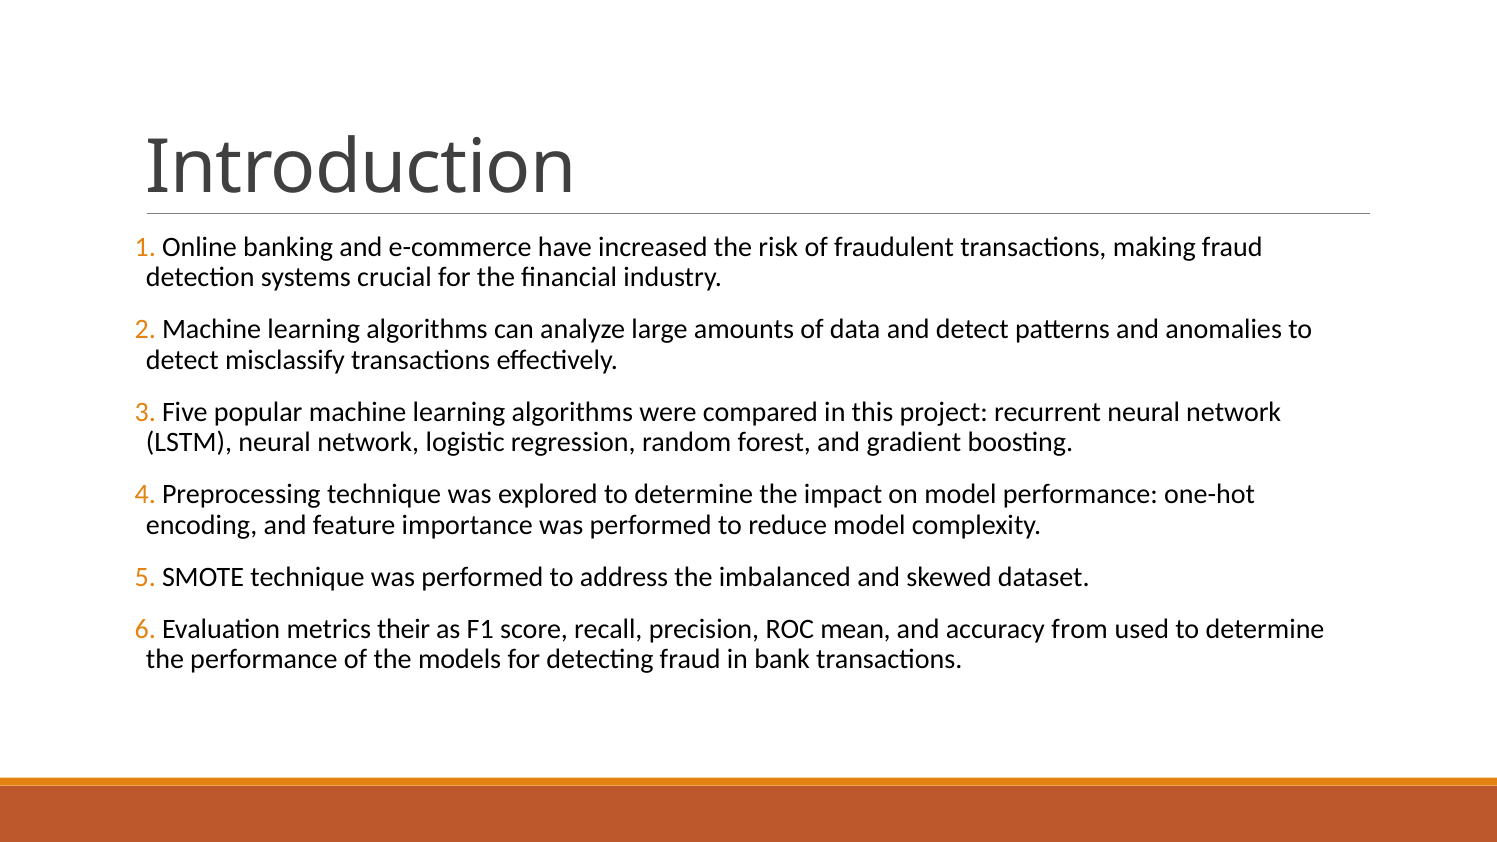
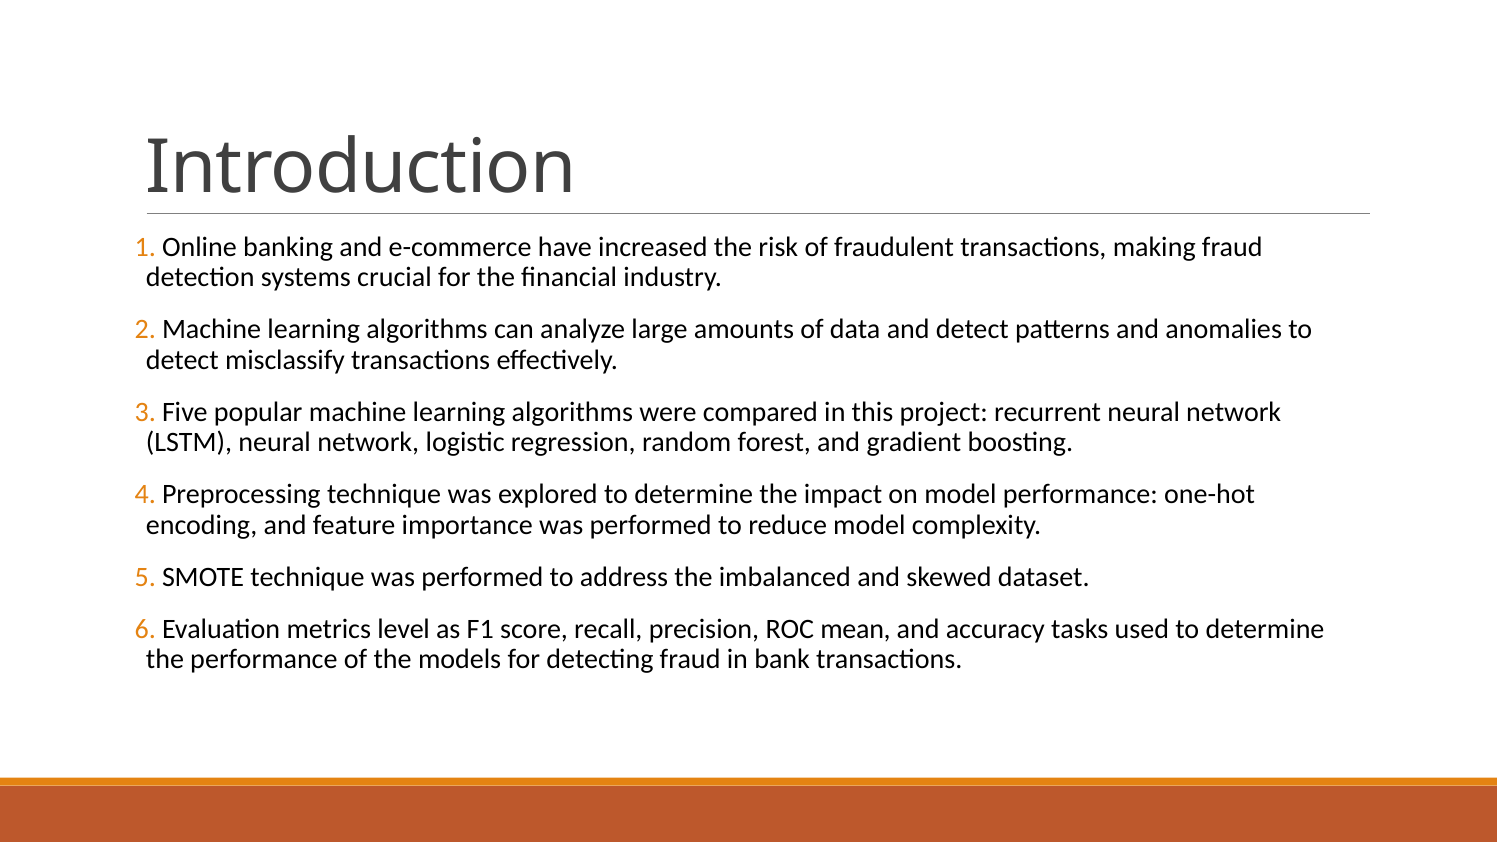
their: their -> level
from: from -> tasks
